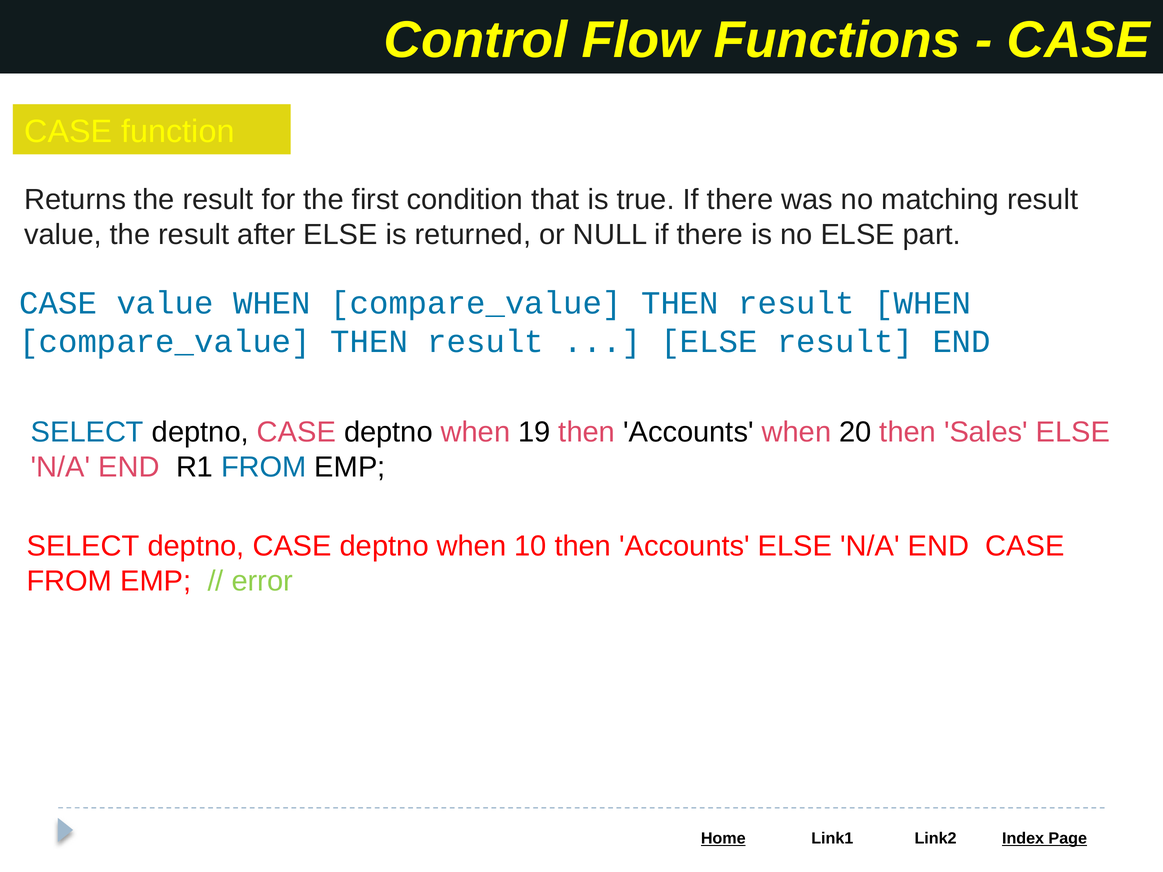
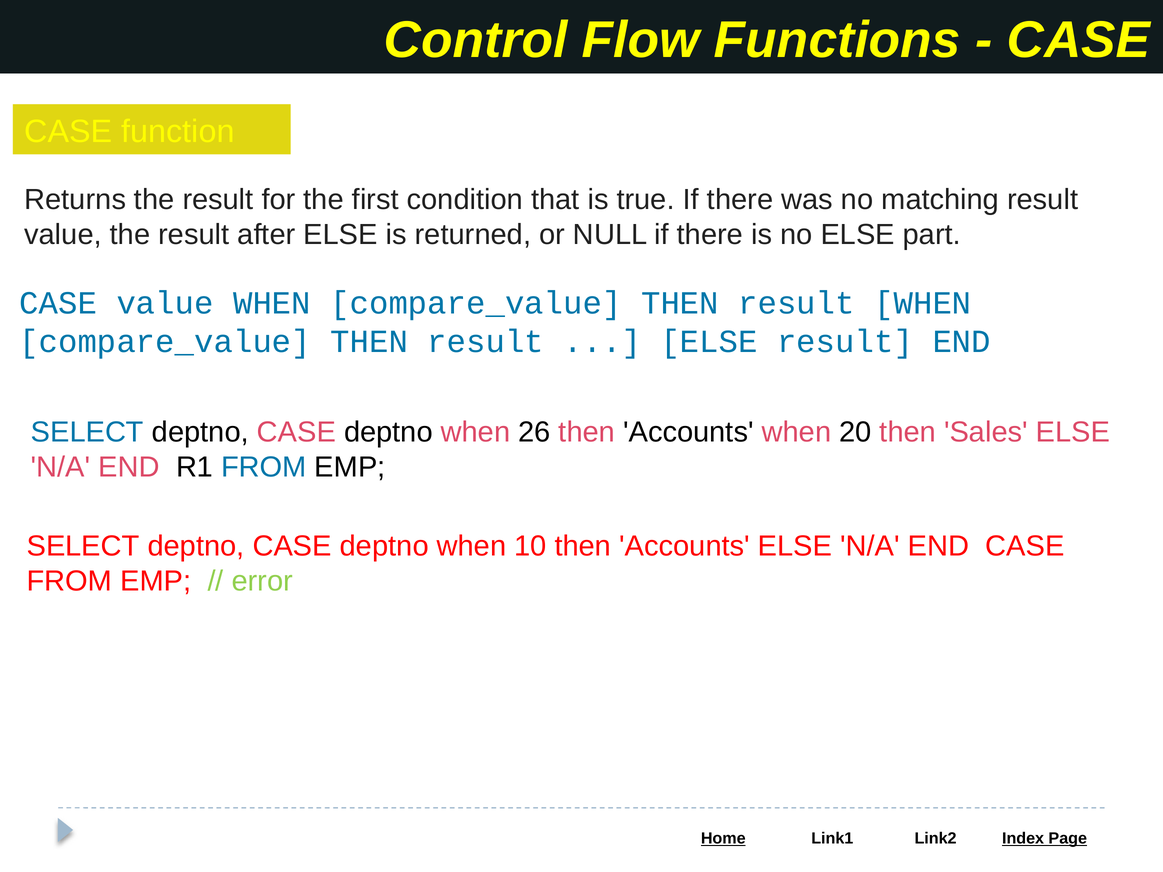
19: 19 -> 26
